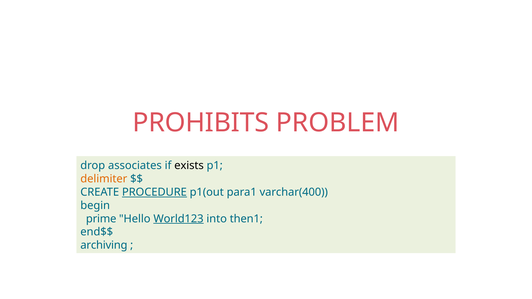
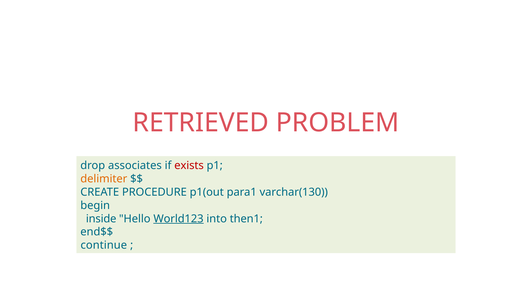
PROHIBITS: PROHIBITS -> RETRIEVED
exists colour: black -> red
PROCEDURE underline: present -> none
varchar(400: varchar(400 -> varchar(130
prime: prime -> inside
archiving: archiving -> continue
